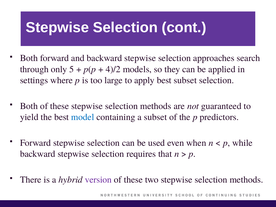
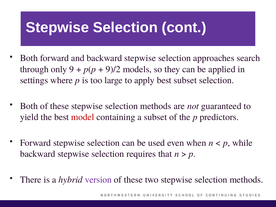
5: 5 -> 9
4)/2: 4)/2 -> 9)/2
model colour: blue -> red
